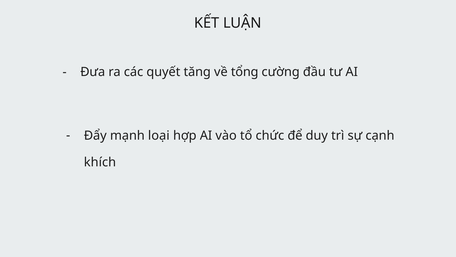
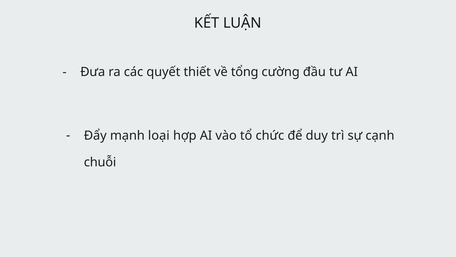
tăng: tăng -> thiết
khích: khích -> chuỗi
